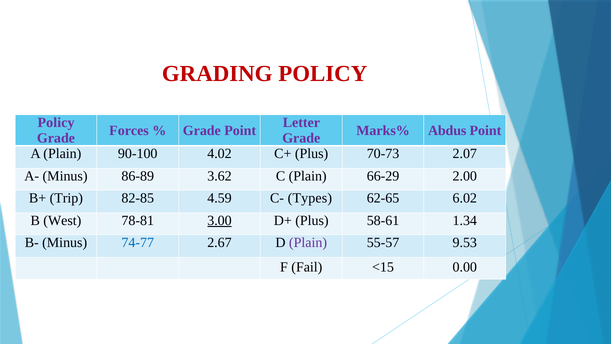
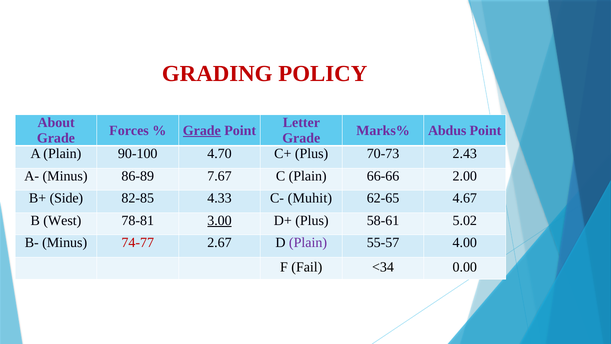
Policy at (56, 123): Policy -> About
Grade at (202, 130) underline: none -> present
4.02: 4.02 -> 4.70
2.07: 2.07 -> 2.43
3.62: 3.62 -> 7.67
66-29: 66-29 -> 66-66
Trip: Trip -> Side
4.59: 4.59 -> 4.33
Types: Types -> Muhit
6.02: 6.02 -> 4.67
1.34: 1.34 -> 5.02
74-77 colour: blue -> red
9.53: 9.53 -> 4.00
<15: <15 -> <34
